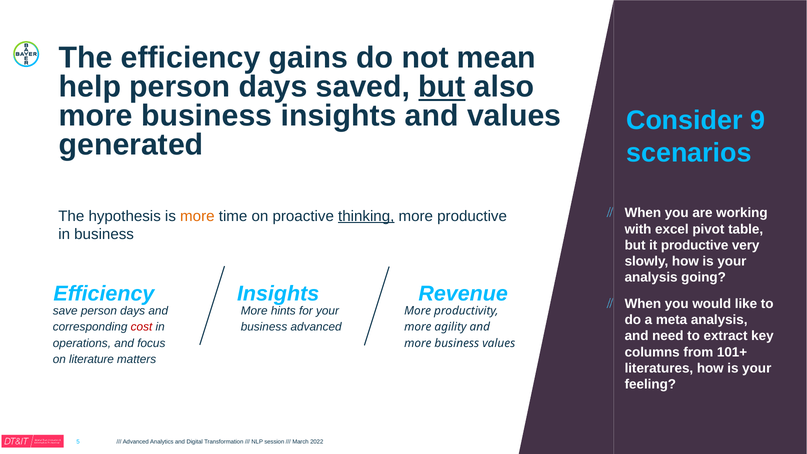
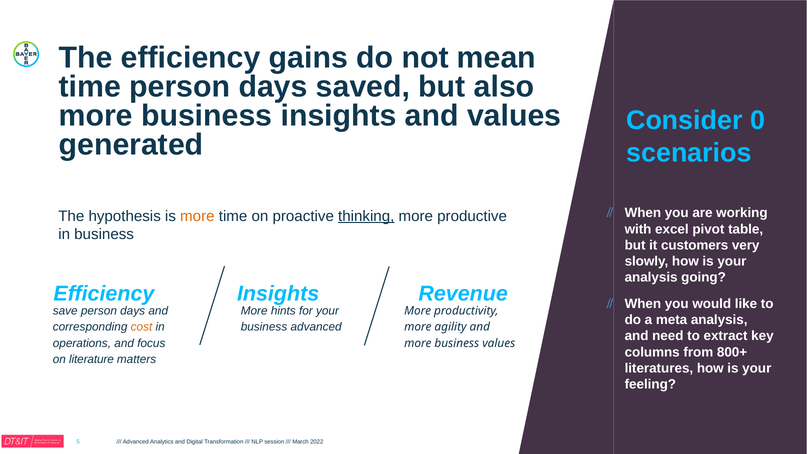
help at (90, 87): help -> time
but at (442, 87) underline: present -> none
9: 9 -> 0
it productive: productive -> customers
cost colour: red -> orange
101+: 101+ -> 800+
